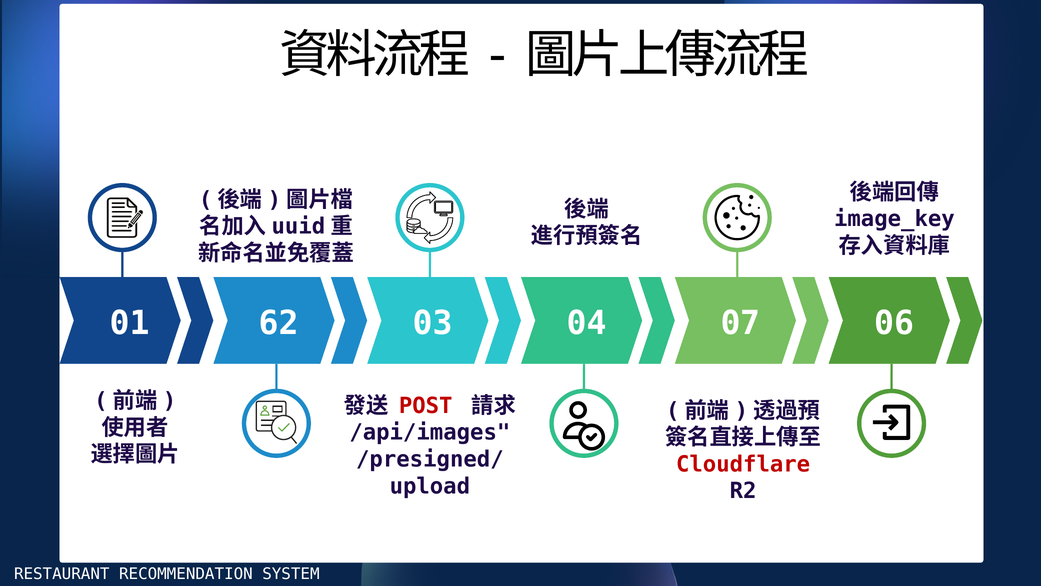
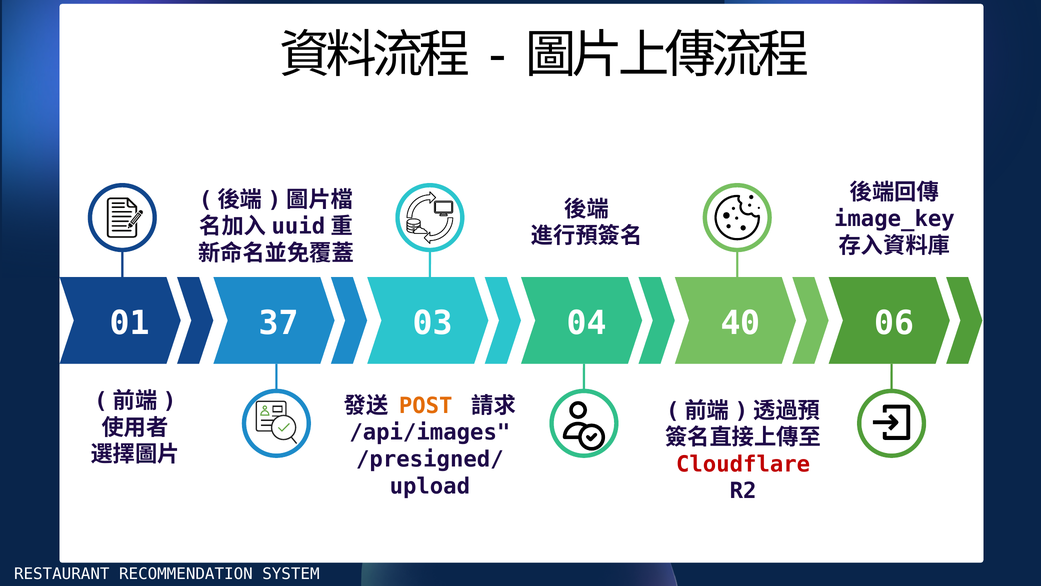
62: 62 -> 37
07: 07 -> 40
POST colour: red -> orange
